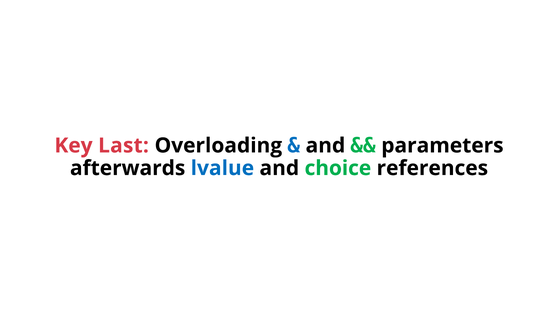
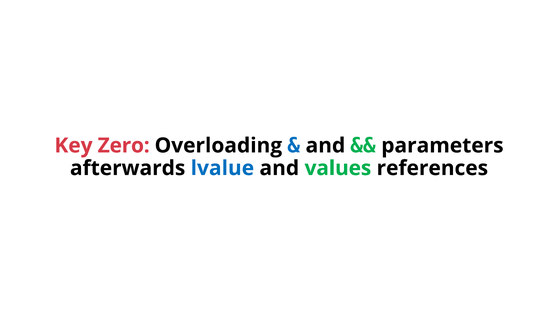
Last: Last -> Zero
choice: choice -> values
